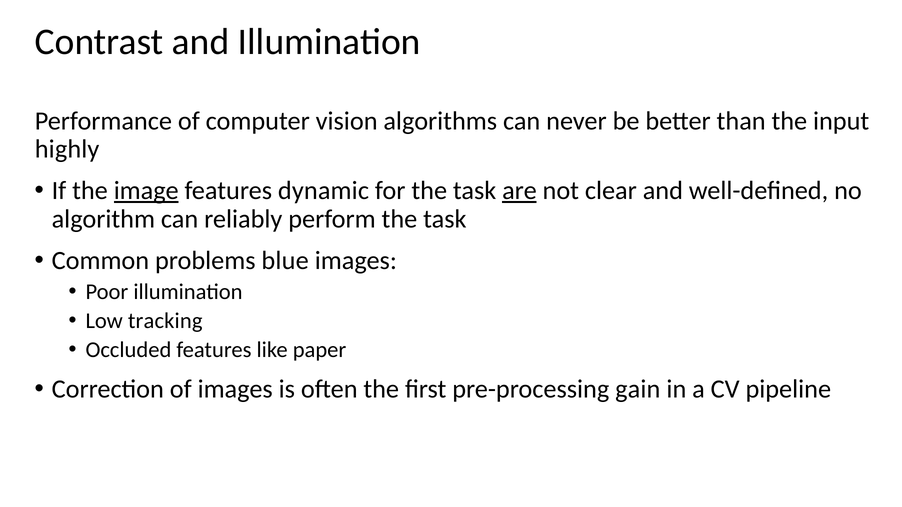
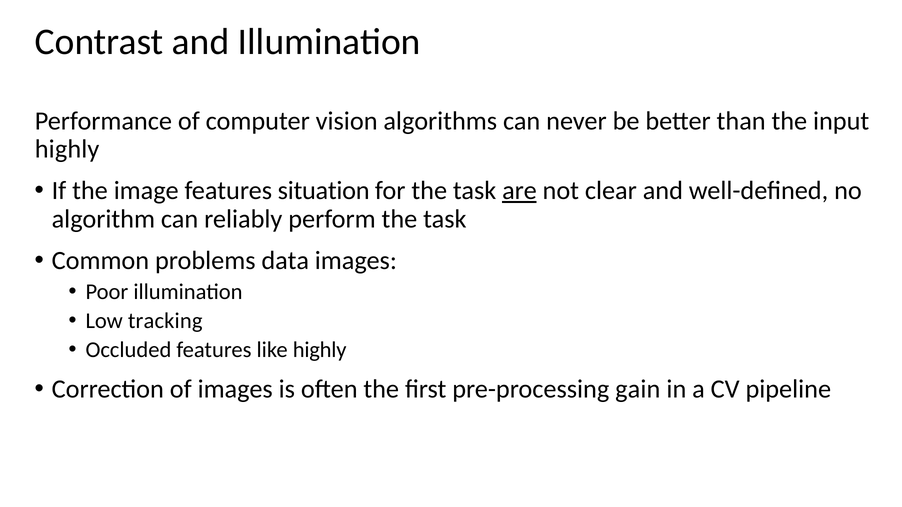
image underline: present -> none
dynamic: dynamic -> situation
blue: blue -> data
like paper: paper -> highly
